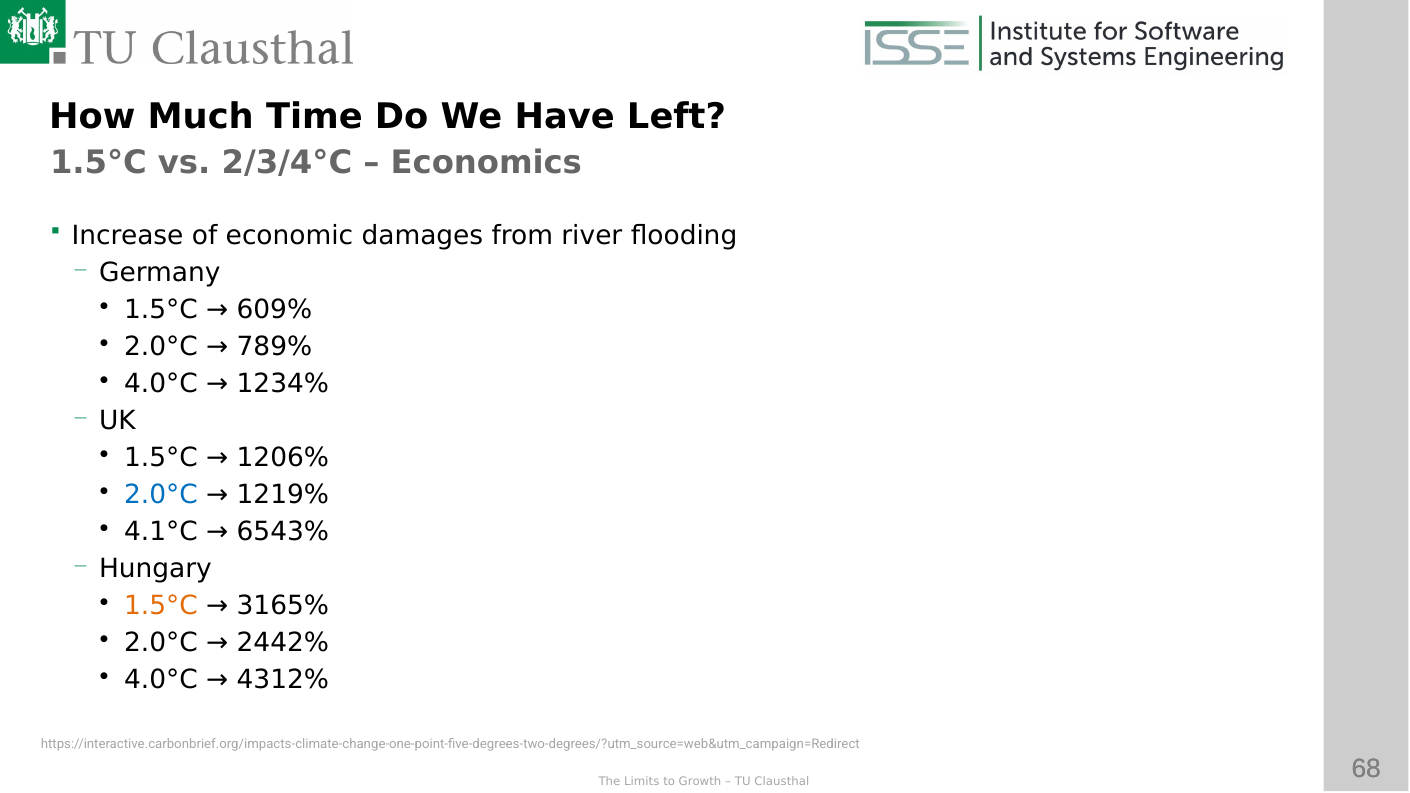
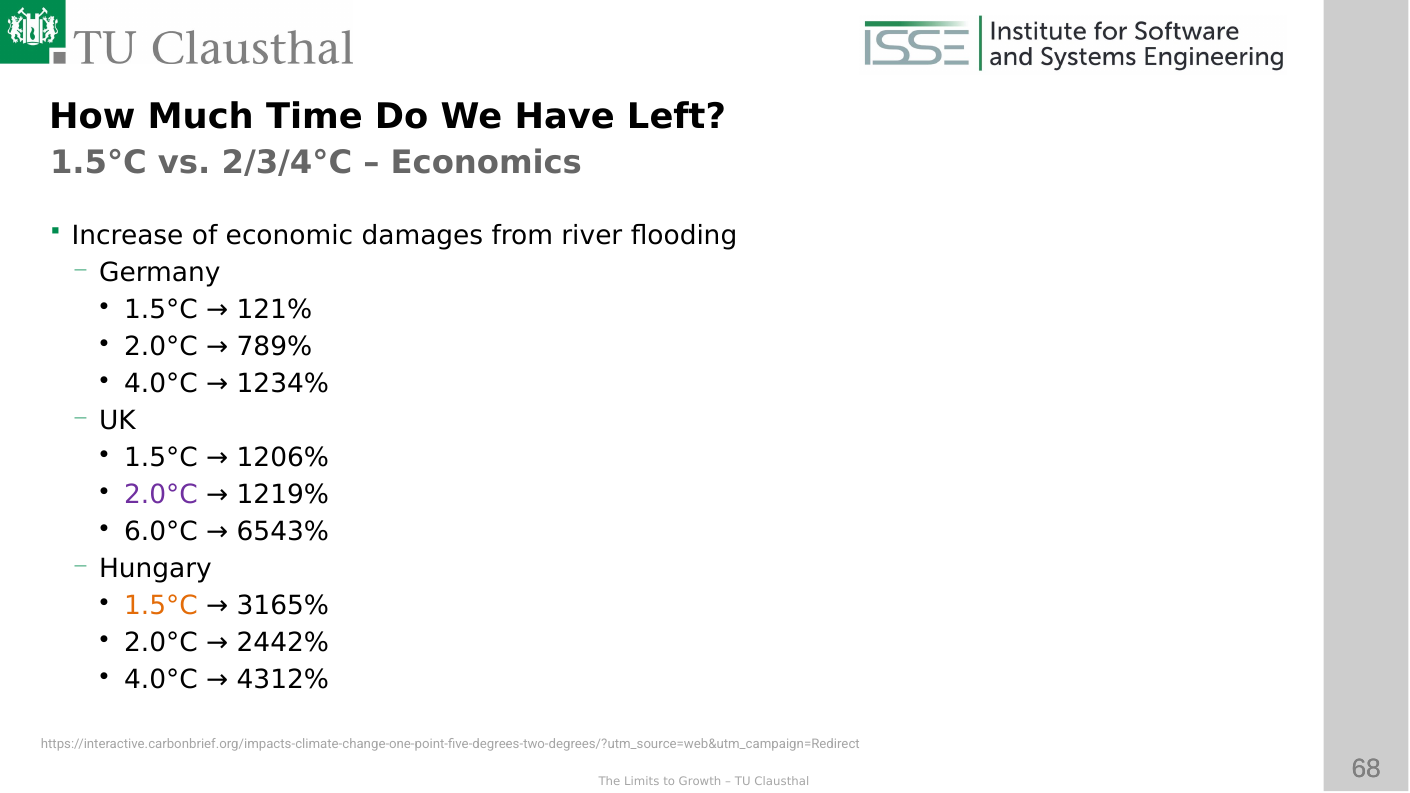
609%: 609% -> 121%
2.0°C at (161, 495) colour: blue -> purple
4.1°C: 4.1°C -> 6.0°C
